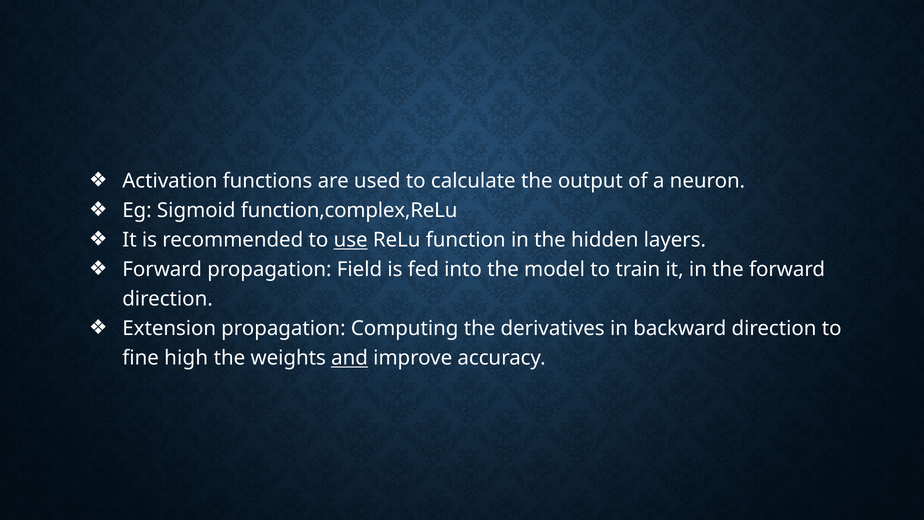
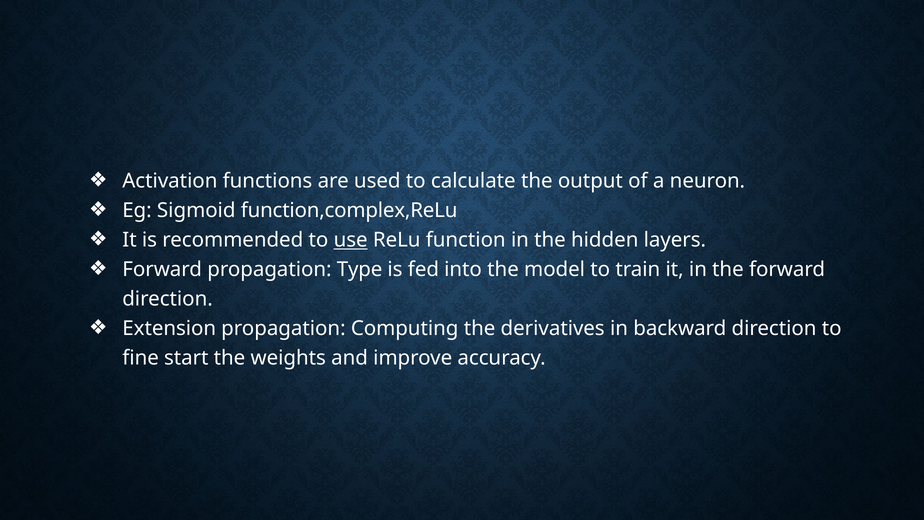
Field: Field -> Type
high: high -> start
and underline: present -> none
